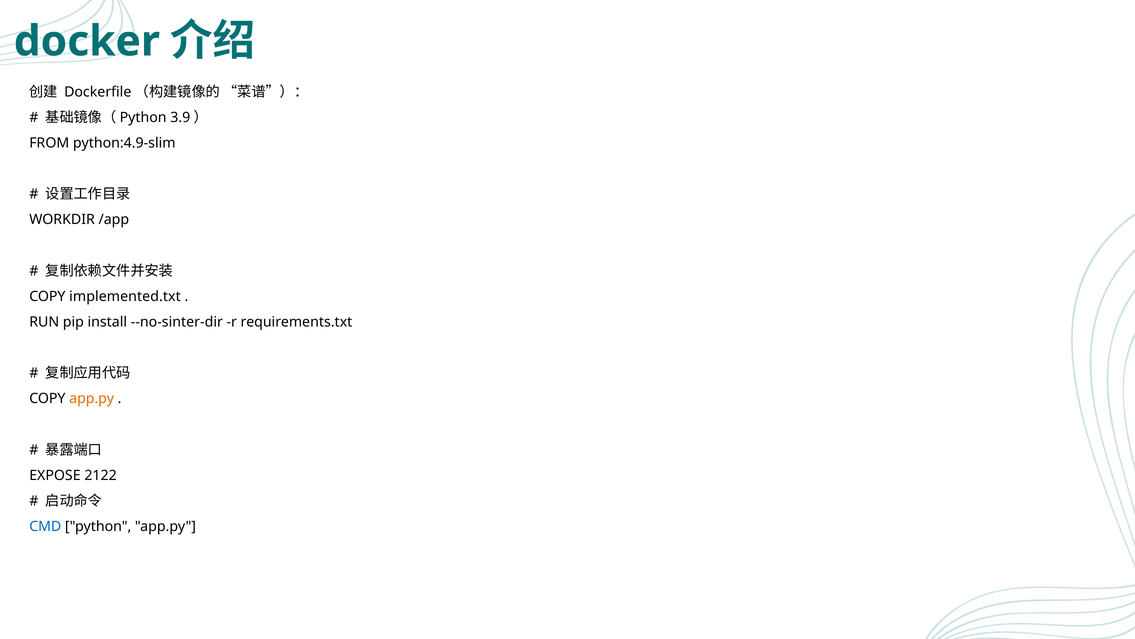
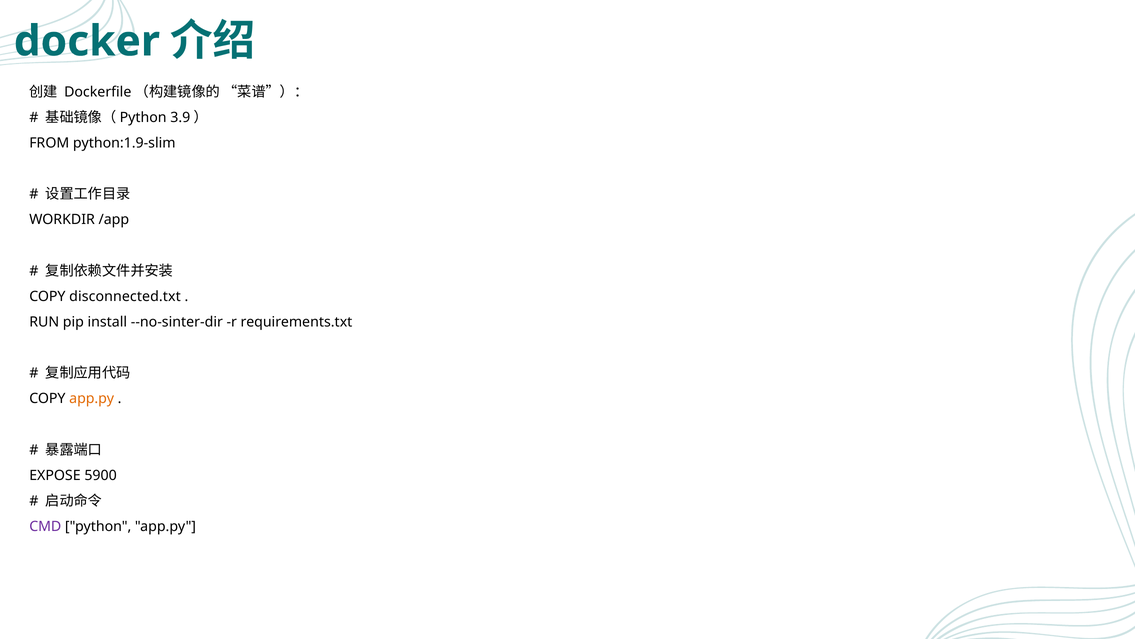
python:4.9-slim: python:4.9-slim -> python:1.9-slim
implemented.txt: implemented.txt -> disconnected.txt
2122: 2122 -> 5900
CMD colour: blue -> purple
